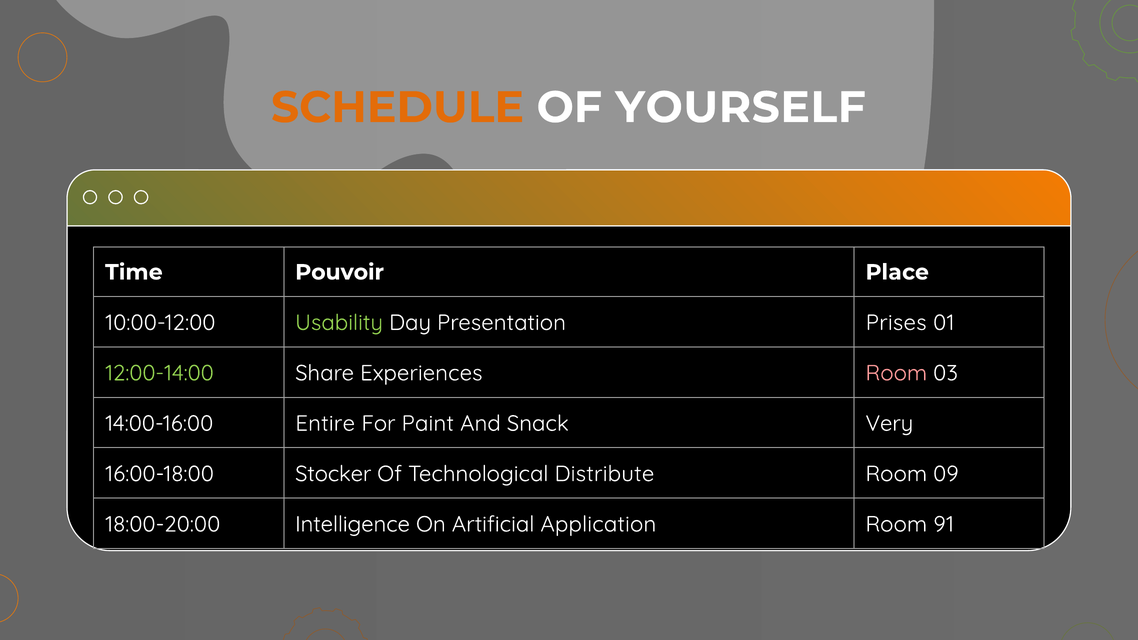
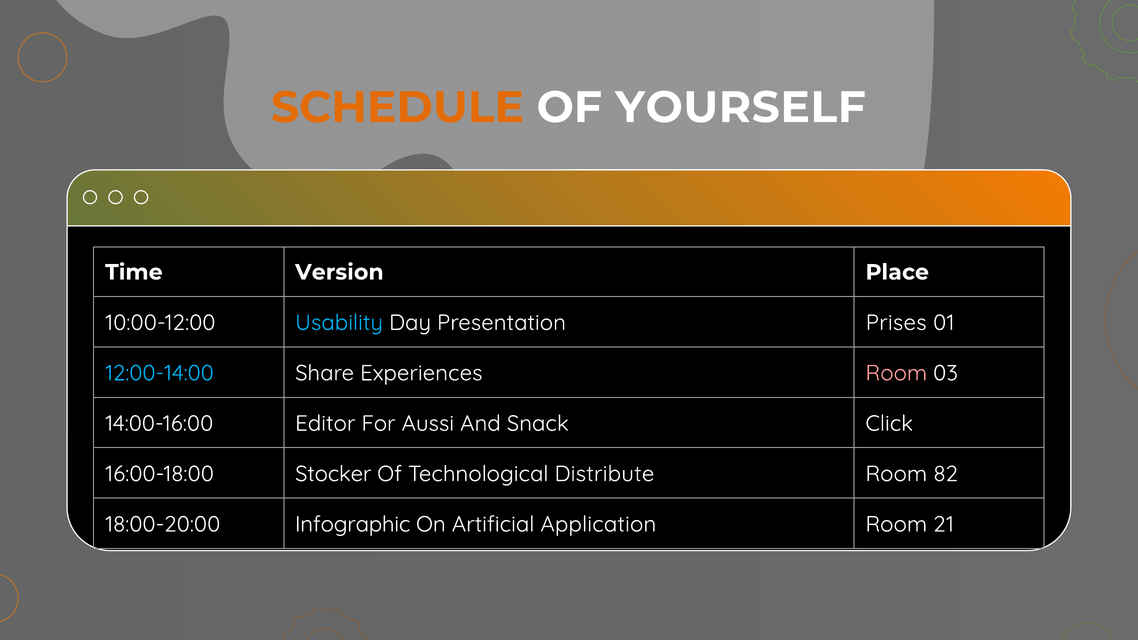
Pouvoir: Pouvoir -> Version
Usability colour: light green -> light blue
12:00-14:00 colour: light green -> light blue
Entire: Entire -> Editor
Paint: Paint -> Aussi
Very: Very -> Click
09: 09 -> 82
Intelligence: Intelligence -> Infographic
91: 91 -> 21
